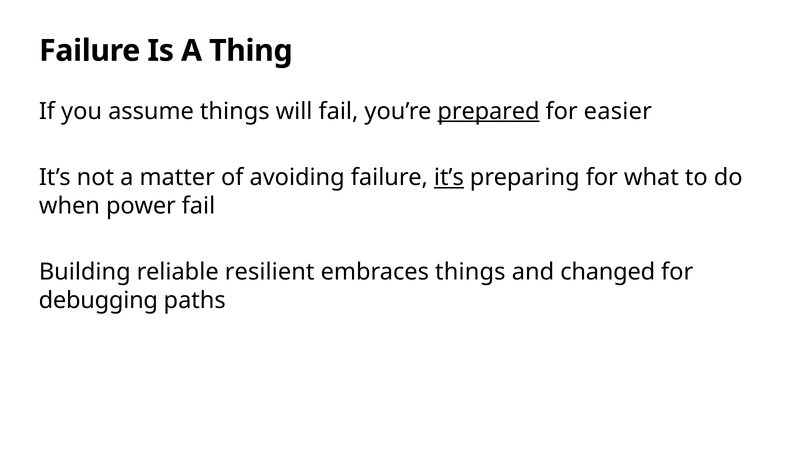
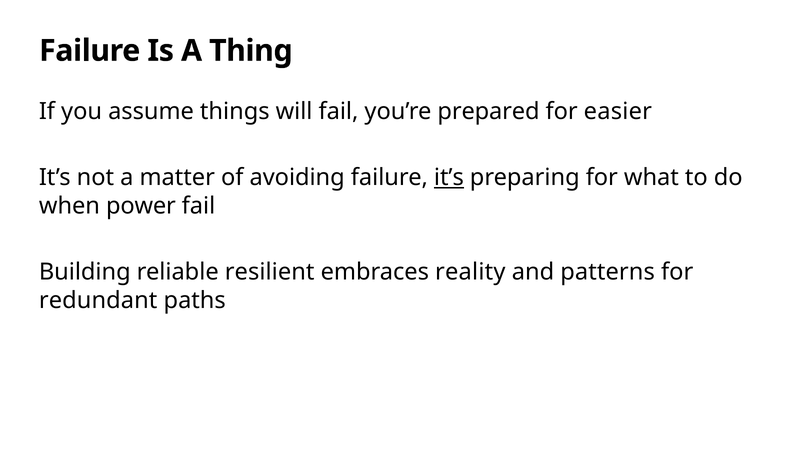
prepared underline: present -> none
embraces things: things -> reality
changed: changed -> patterns
debugging: debugging -> redundant
